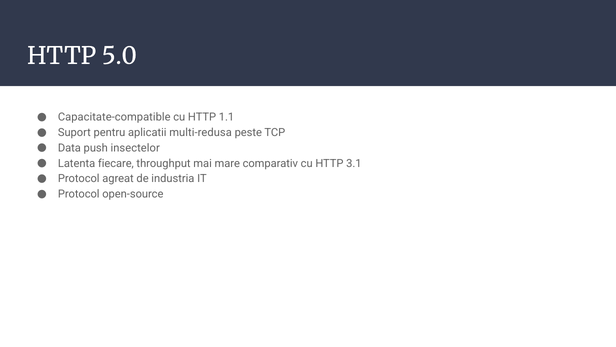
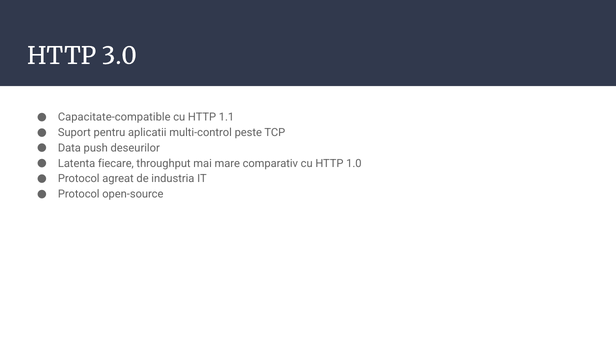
5.0: 5.0 -> 3.0
multi-redusa: multi-redusa -> multi-control
insectelor: insectelor -> deseurilor
3.1: 3.1 -> 1.0
